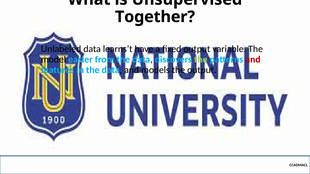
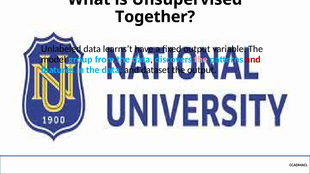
easier: easier -> group
the at (201, 60) colour: light green -> pink
models: models -> dataset
